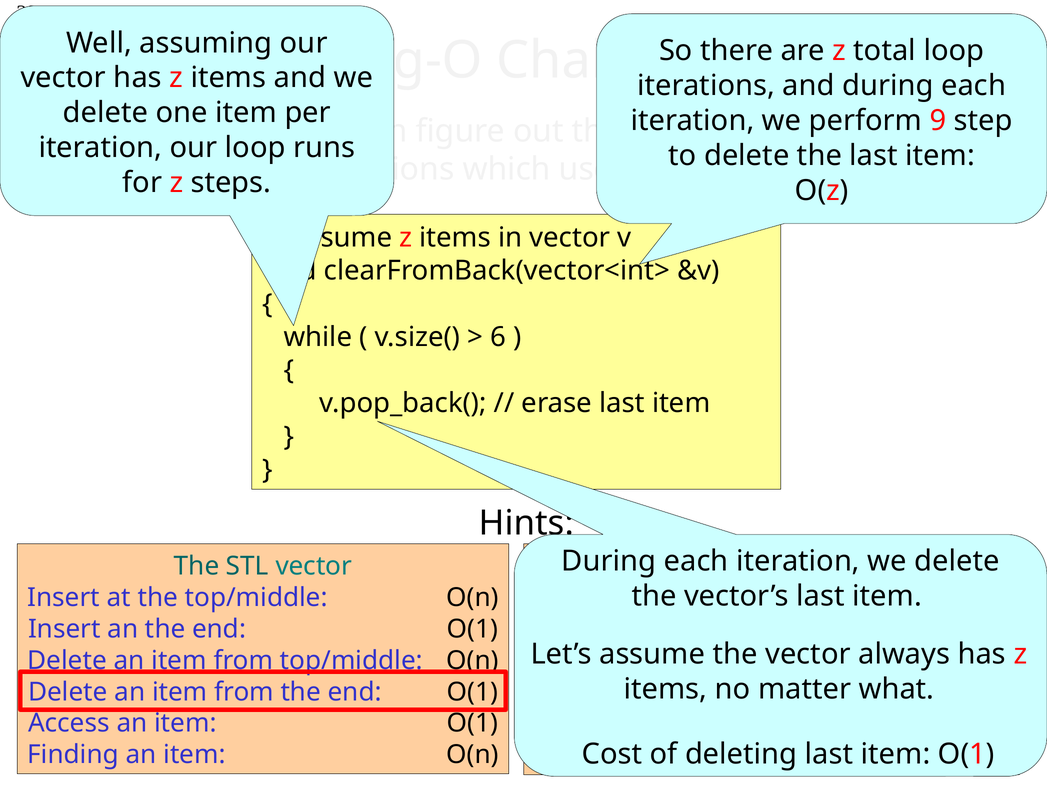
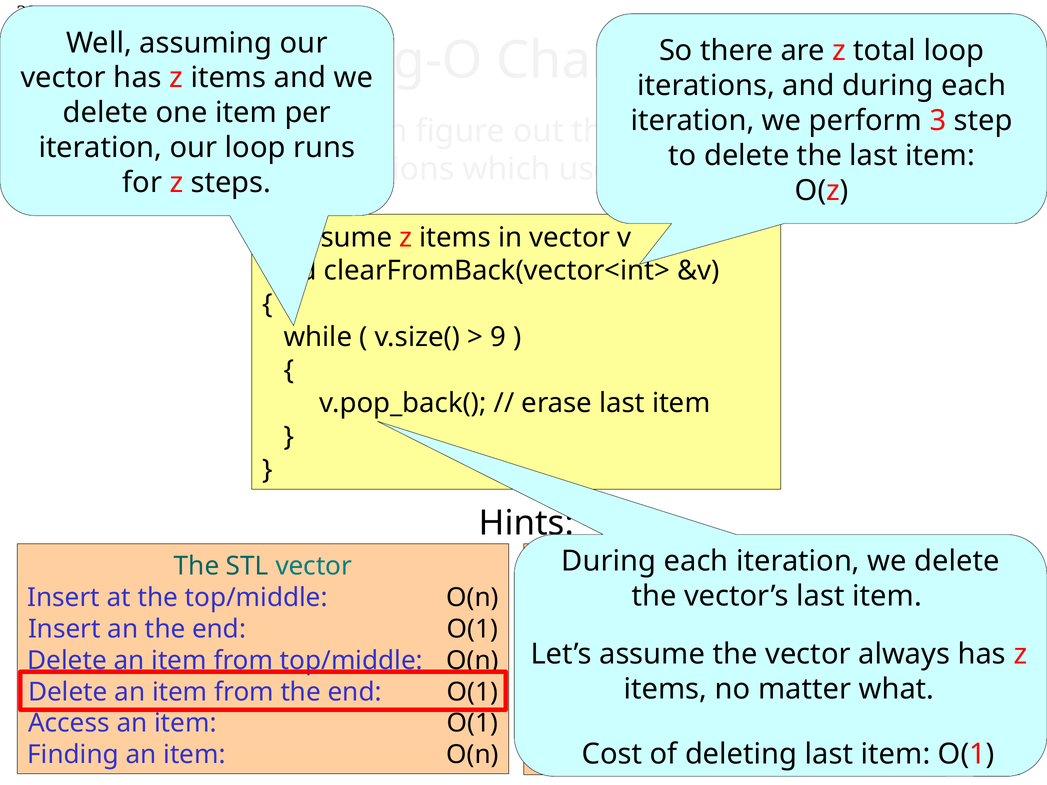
9: 9 -> 3
6: 6 -> 9
